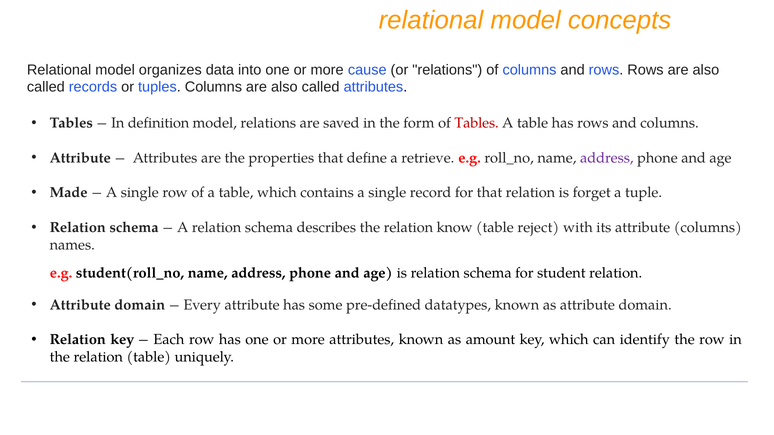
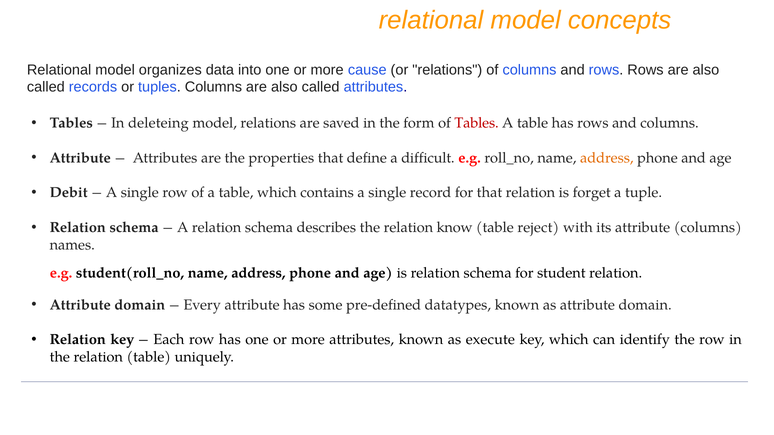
definition: definition -> deleteing
retrieve: retrieve -> difficult
address at (607, 158) colour: purple -> orange
Made: Made -> Debit
amount: amount -> execute
